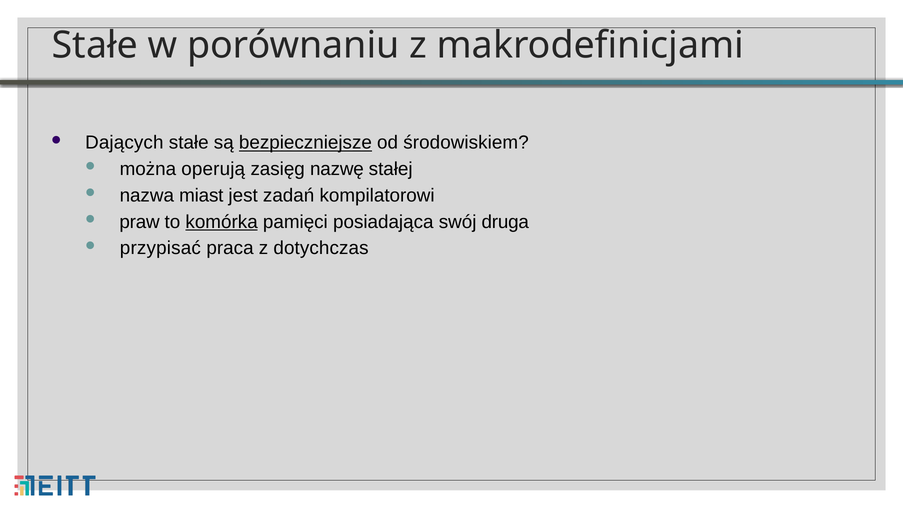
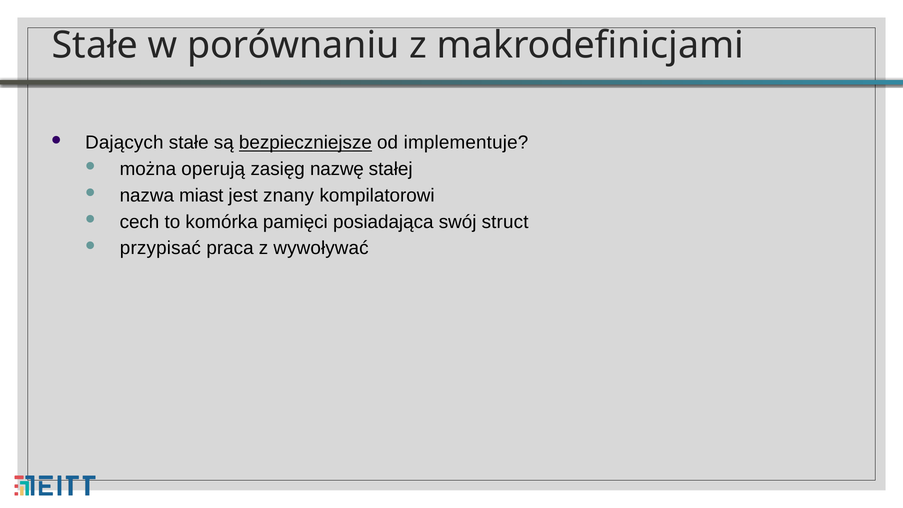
środowiskiem: środowiskiem -> implementuje
zadań: zadań -> znany
praw: praw -> cech
komórka underline: present -> none
druga: druga -> struct
dotychczas: dotychczas -> wywoływać
